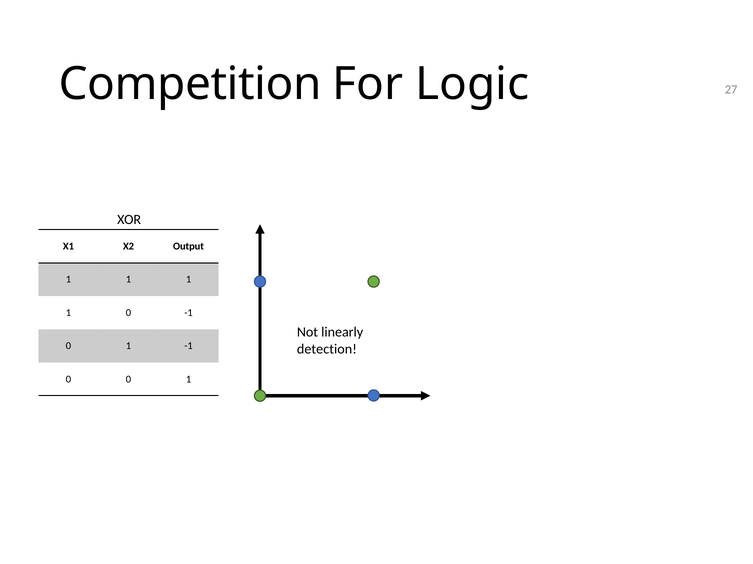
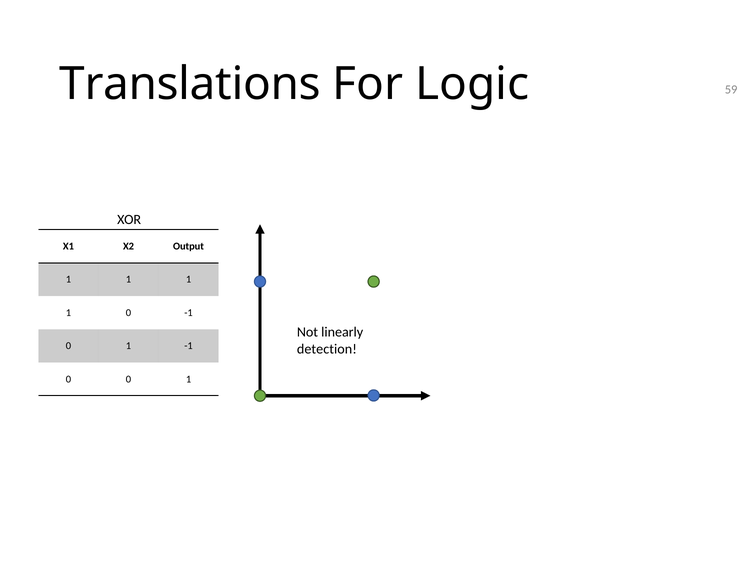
Competition: Competition -> Translations
27: 27 -> 59
